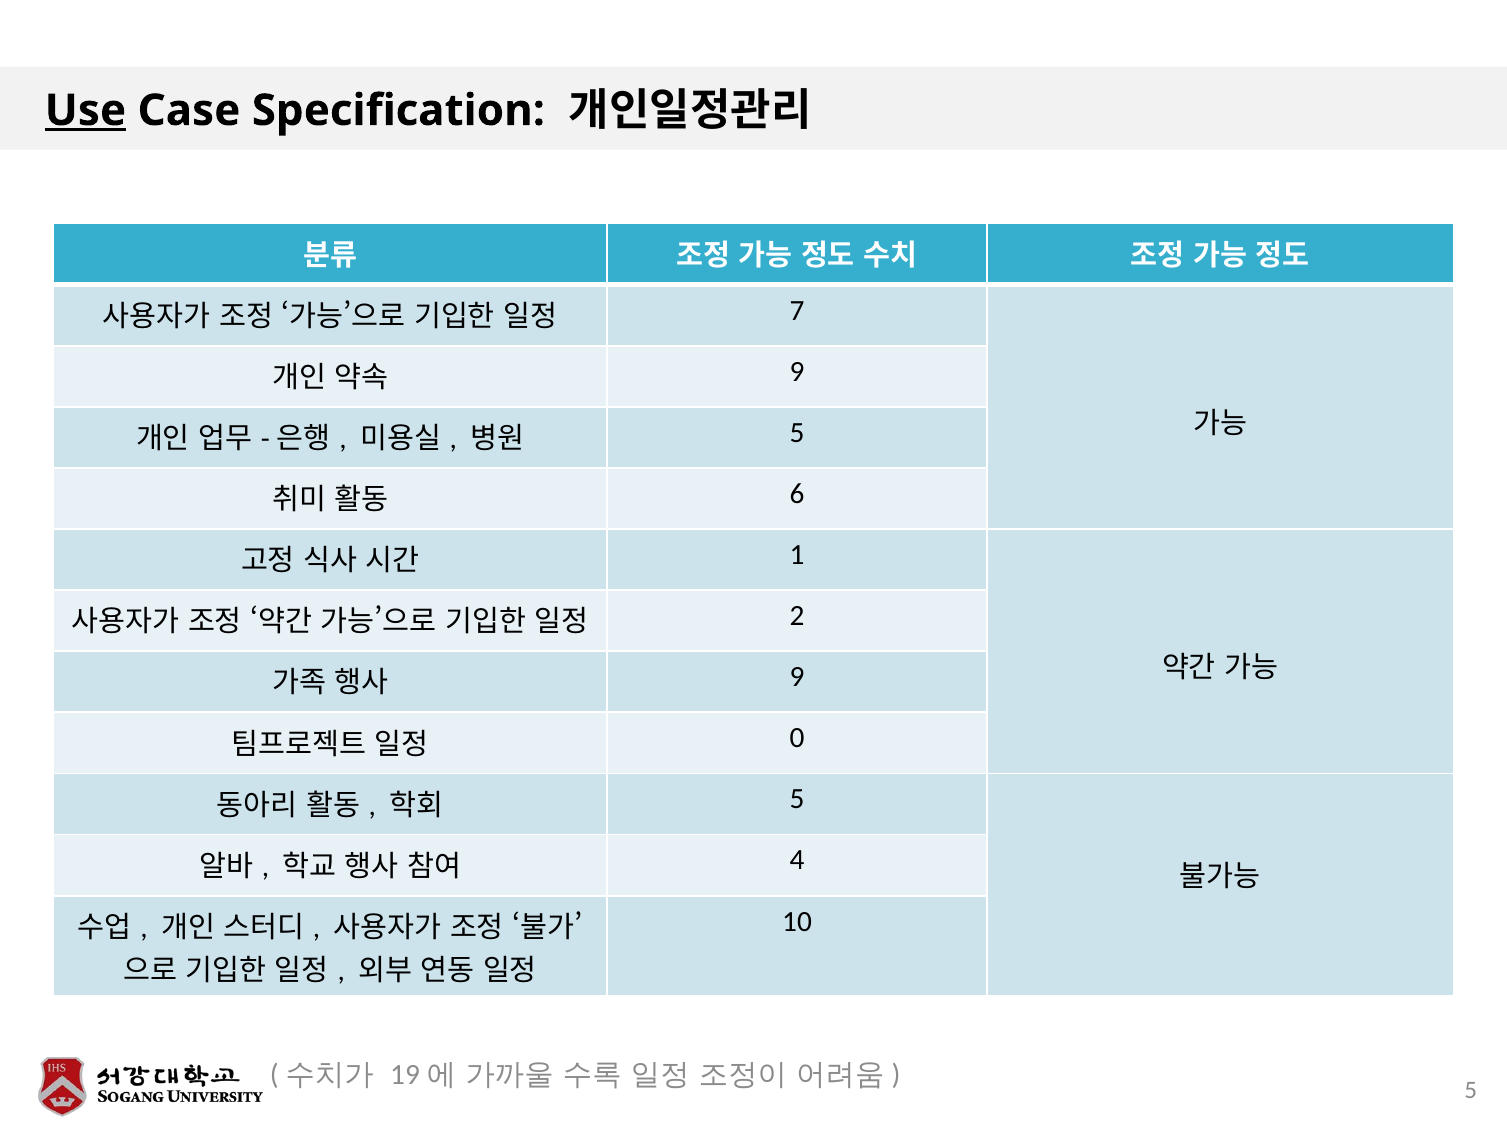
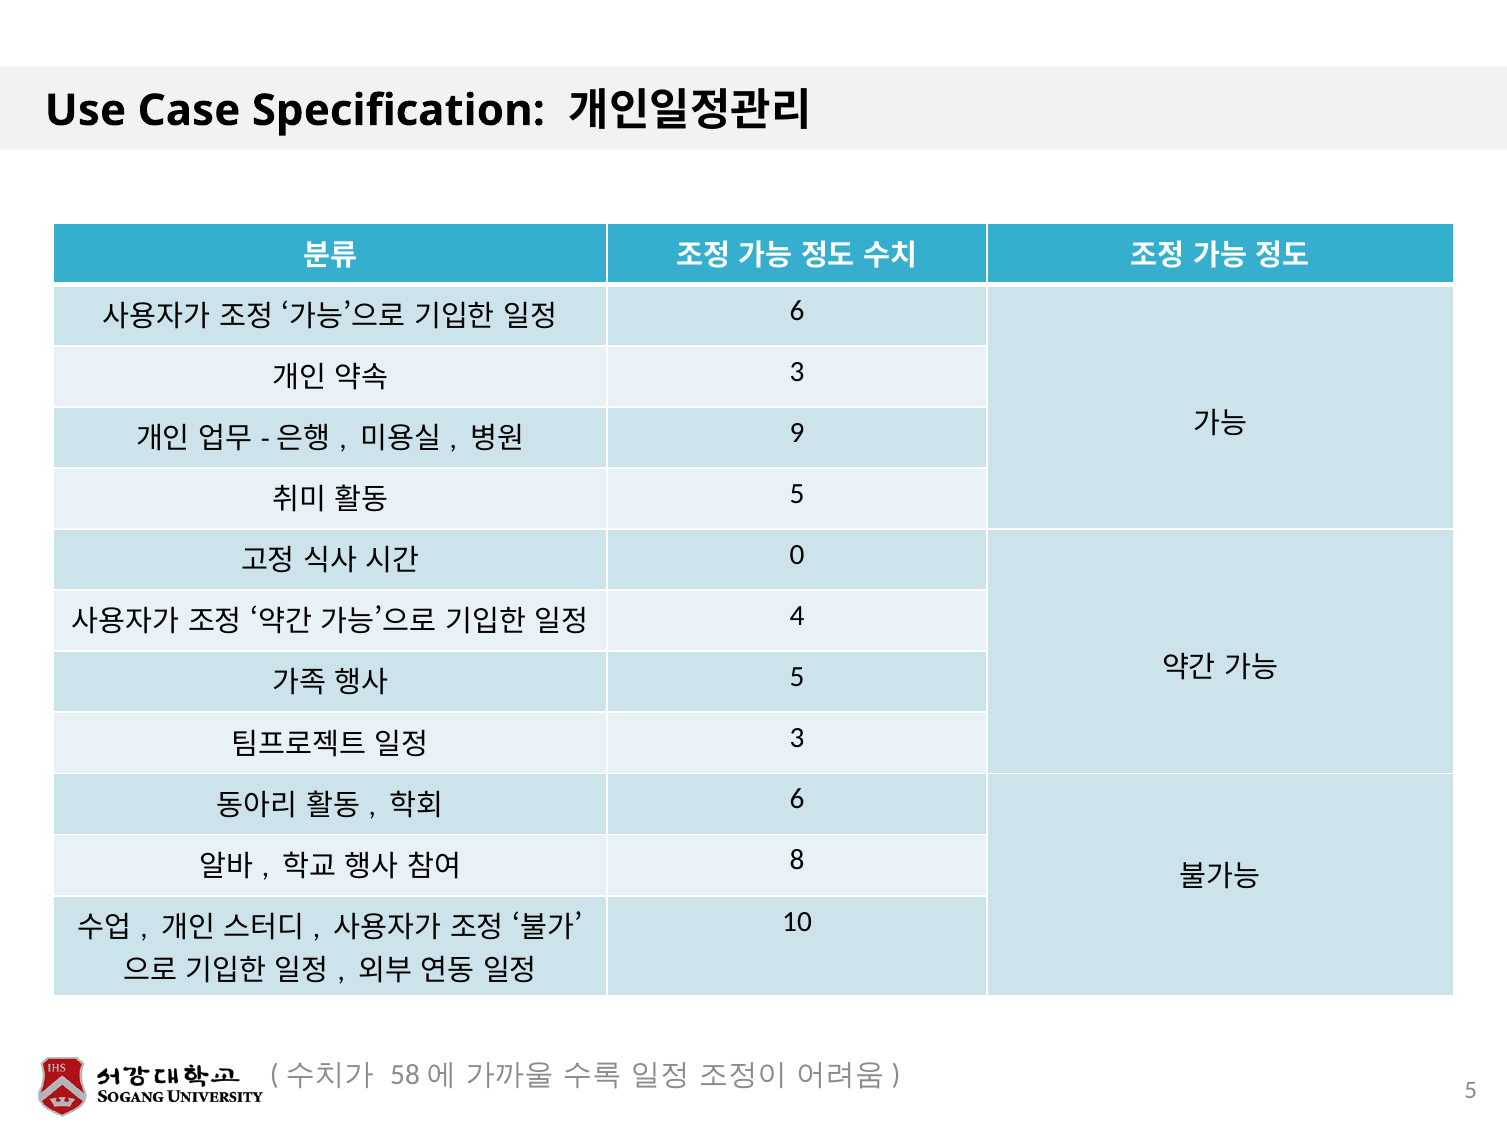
Use underline: present -> none
7 at (797, 310): 7 -> 6
9 at (797, 372): 9 -> 3
5 at (797, 433): 5 -> 9
6 at (797, 494): 6 -> 5
1: 1 -> 0
2: 2 -> 4
9 at (797, 677): 9 -> 5
0 at (797, 738): 0 -> 3
5 at (797, 799): 5 -> 6
4: 4 -> 8
19: 19 -> 58
